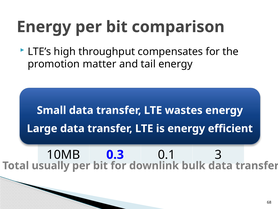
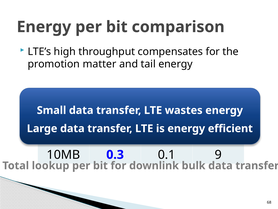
3: 3 -> 9
usually: usually -> lookup
